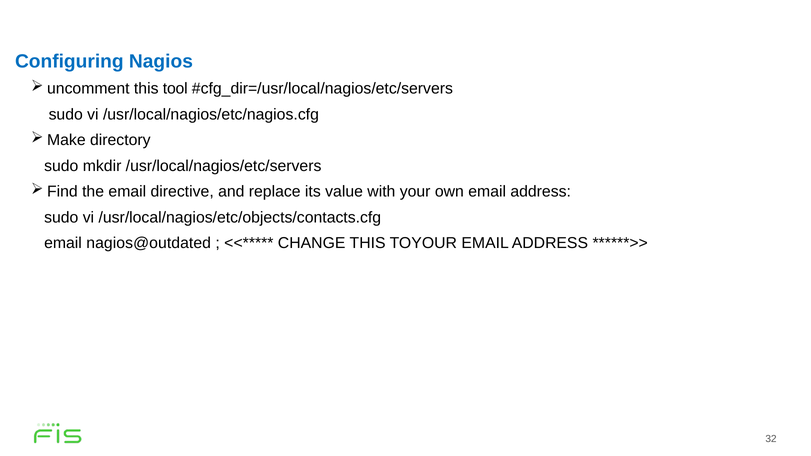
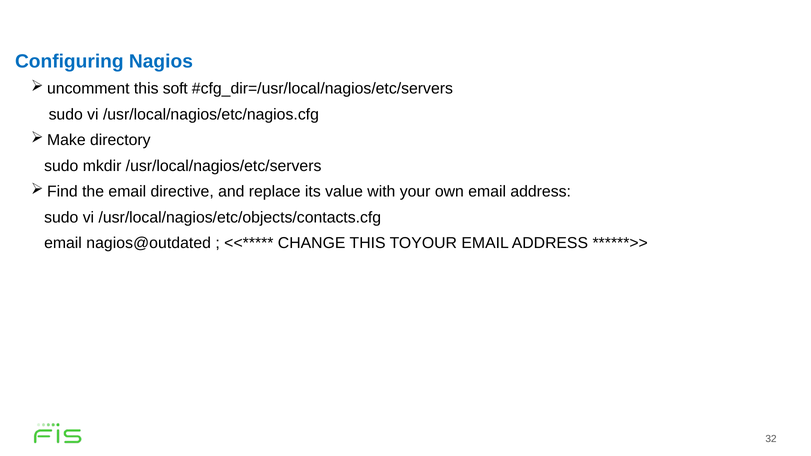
tool: tool -> soft
